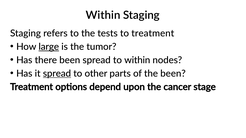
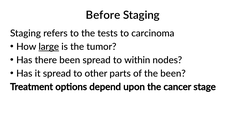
Within at (103, 15): Within -> Before
to treatment: treatment -> carcinoma
spread at (57, 74) underline: present -> none
